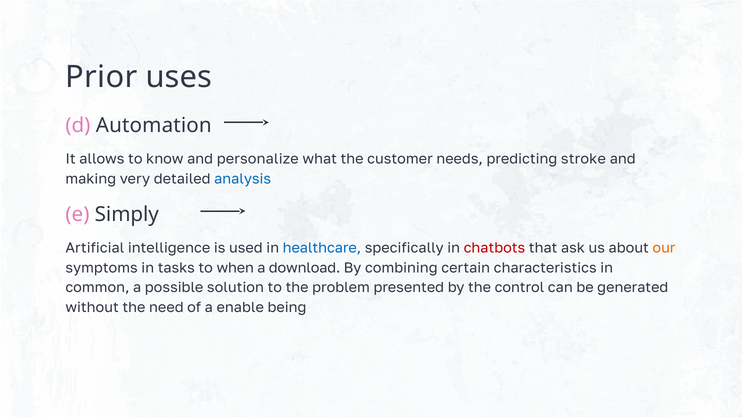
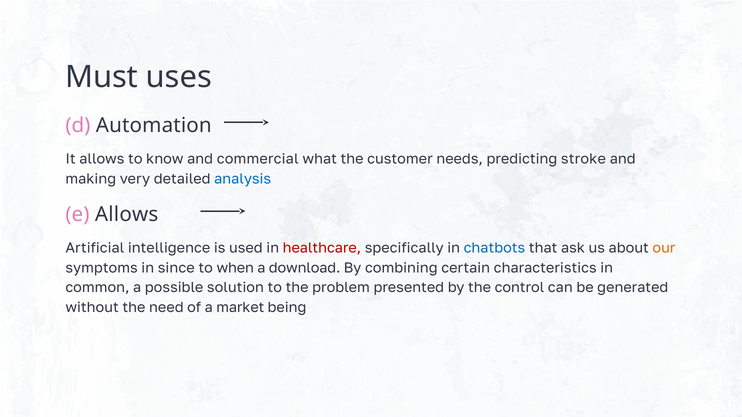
Prior: Prior -> Must
personalize: personalize -> commercial
e Simply: Simply -> Allows
healthcare colour: blue -> red
chatbots colour: red -> blue
tasks: tasks -> since
enable: enable -> market
